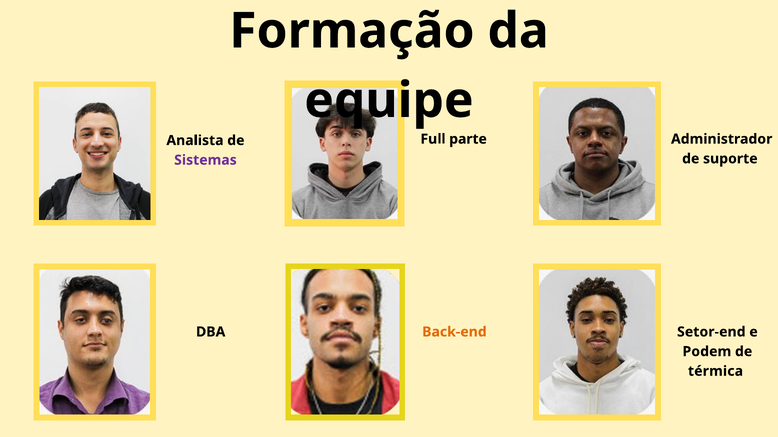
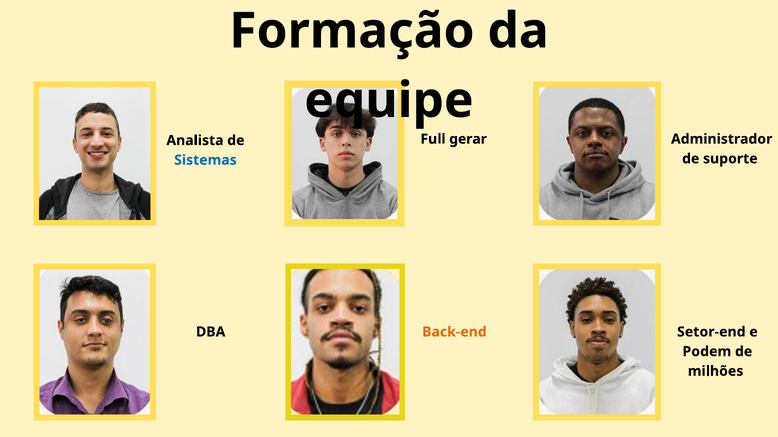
parte: parte -> gerar
Sistemas colour: purple -> blue
térmica: térmica -> milhões
